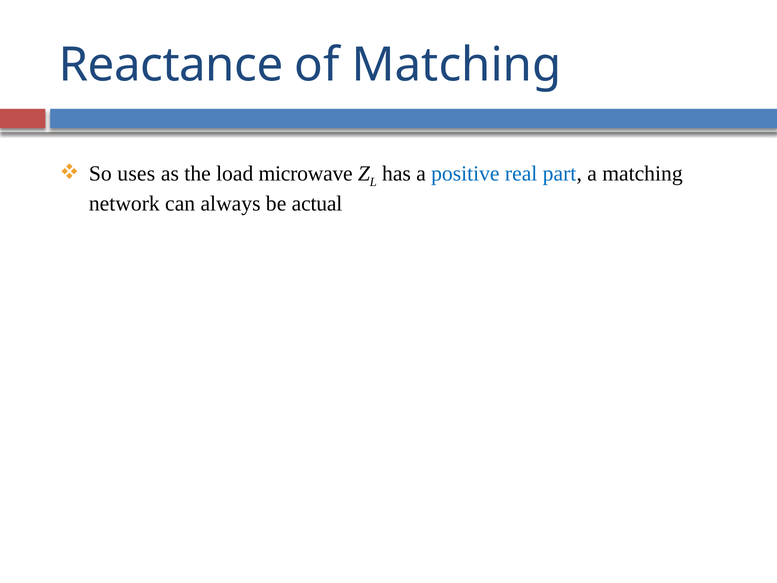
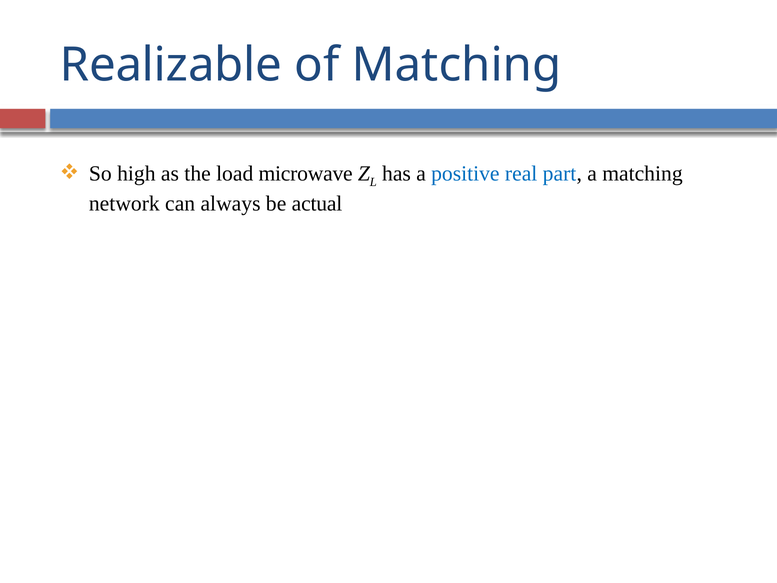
Reactance: Reactance -> Realizable
uses: uses -> high
